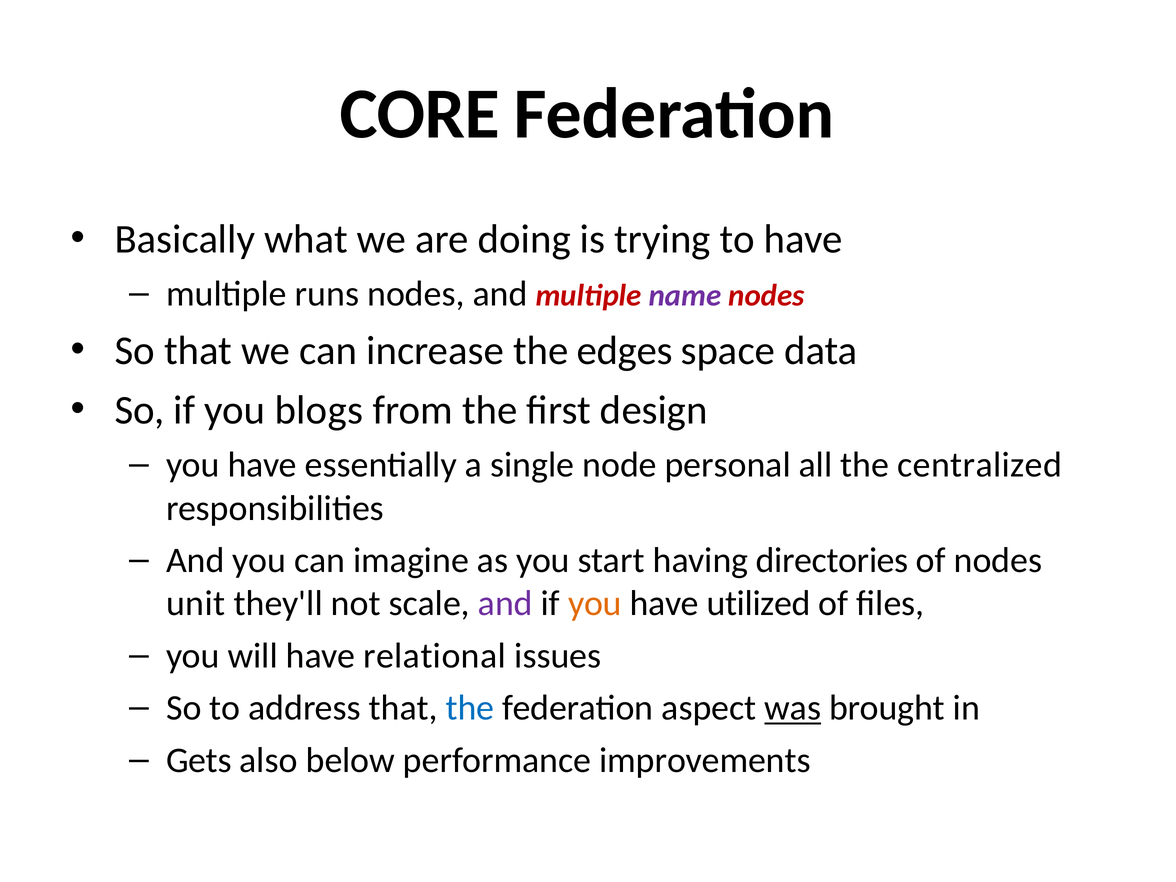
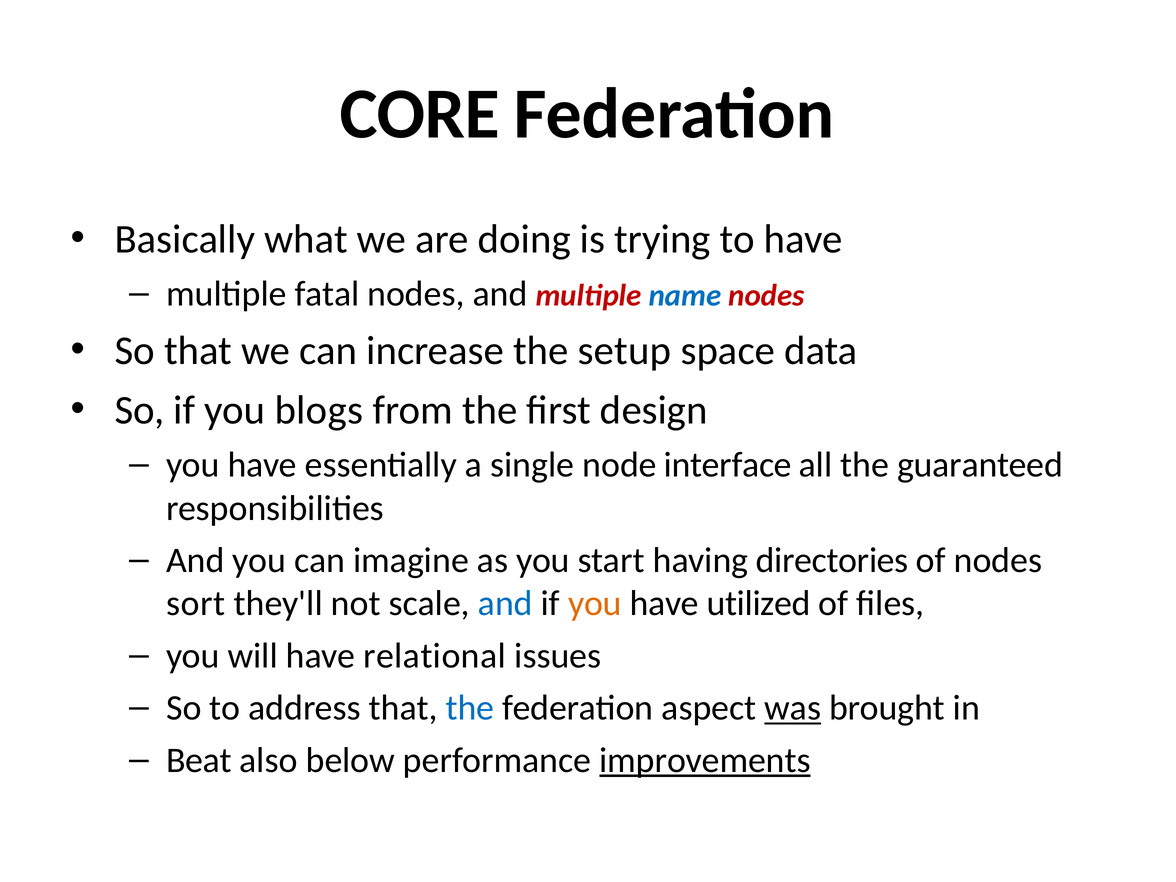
runs: runs -> fatal
name colour: purple -> blue
edges: edges -> setup
personal: personal -> interface
centralized: centralized -> guaranteed
unit: unit -> sort
and at (505, 604) colour: purple -> blue
Gets: Gets -> Beat
improvements underline: none -> present
